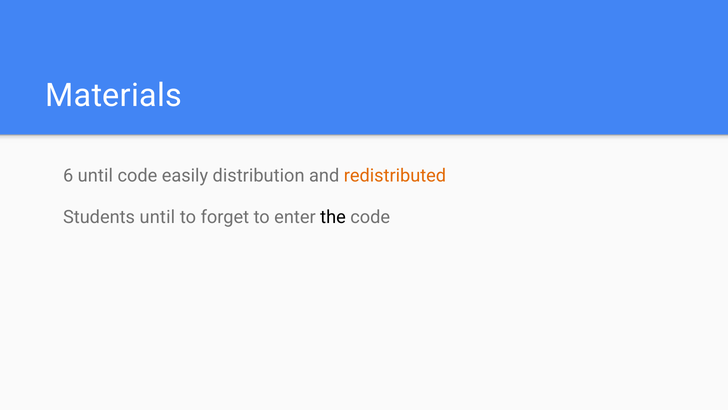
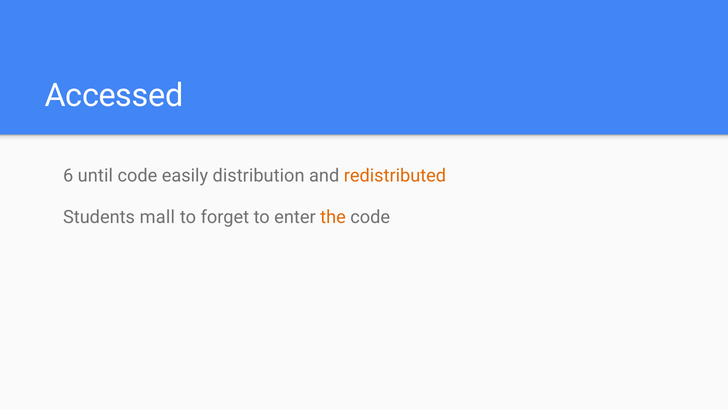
Materials: Materials -> Accessed
Students until: until -> mall
the colour: black -> orange
